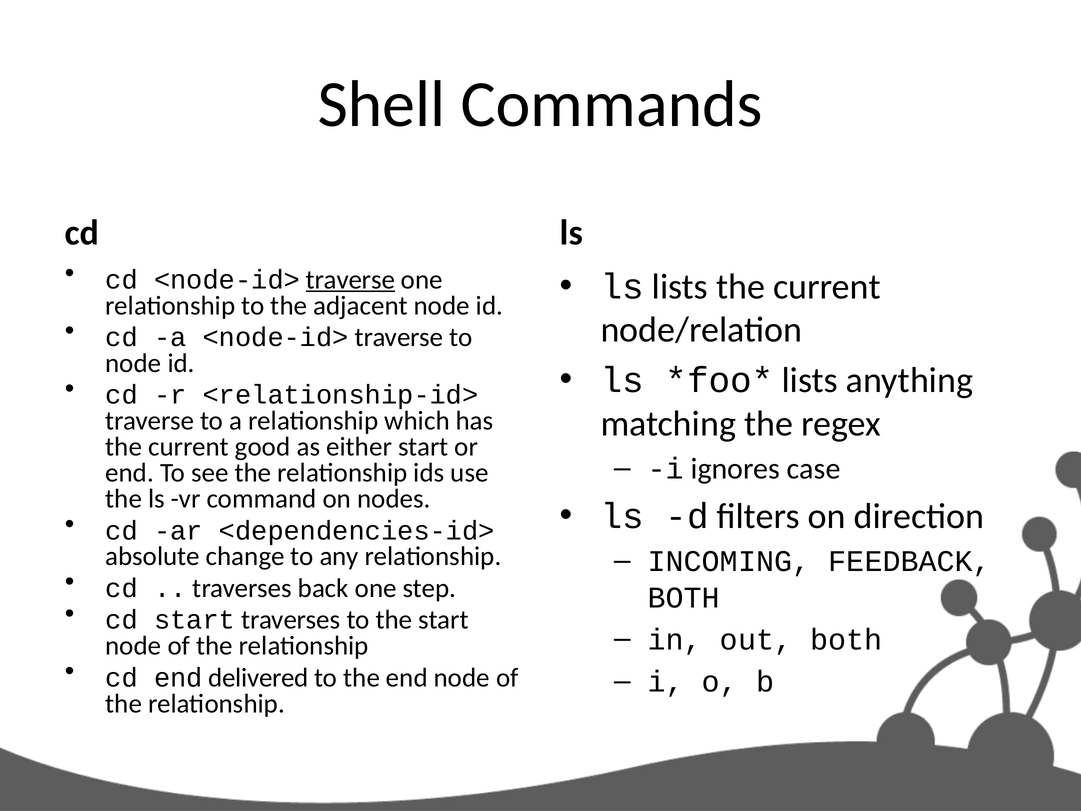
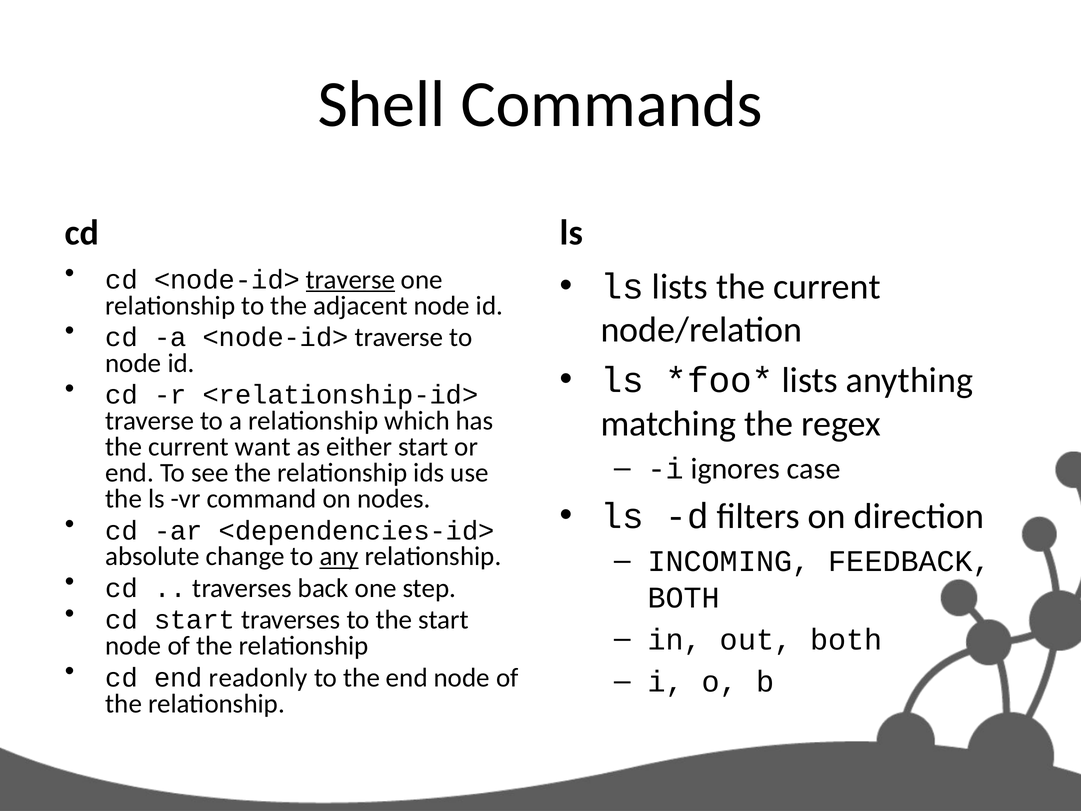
good: good -> want
any underline: none -> present
delivered: delivered -> readonly
